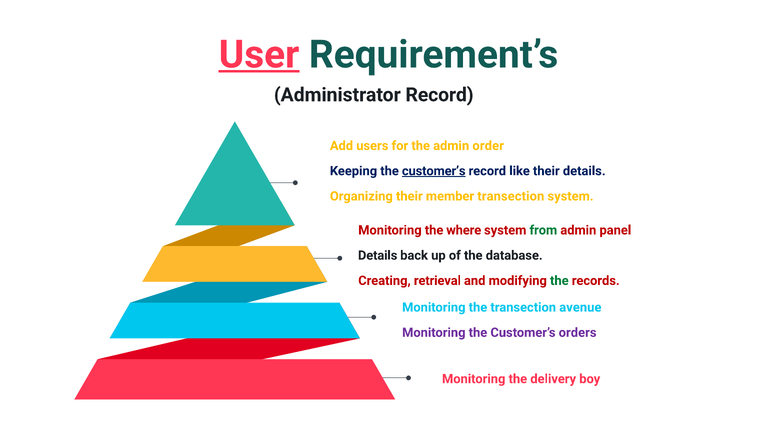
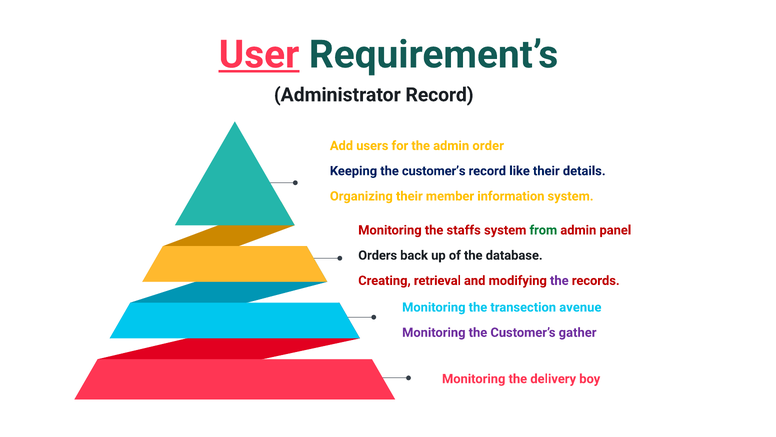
customer’s at (434, 171) underline: present -> none
member transection: transection -> information
where: where -> staffs
Details at (378, 255): Details -> Orders
the at (559, 280) colour: green -> purple
orders: orders -> gather
